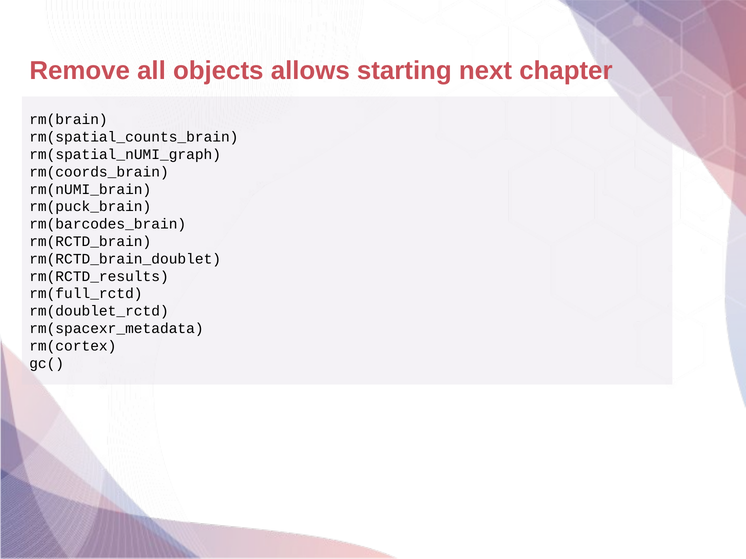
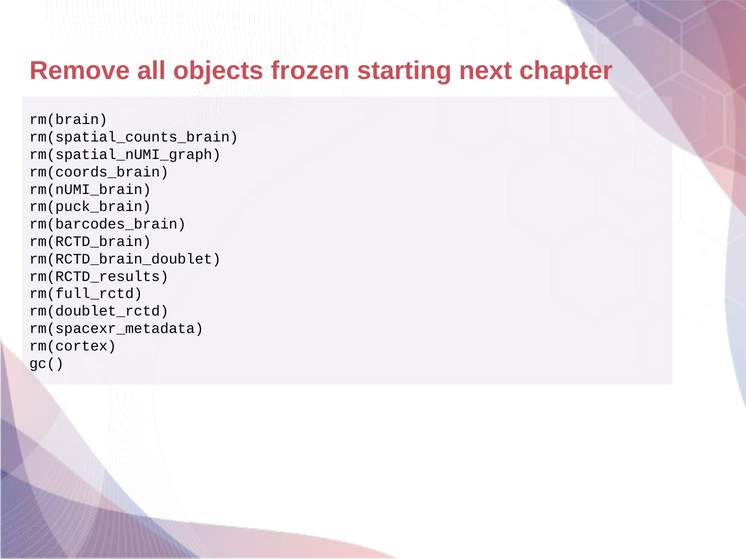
allows: allows -> frozen
